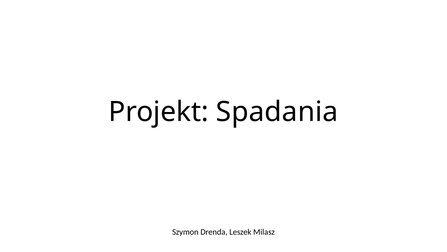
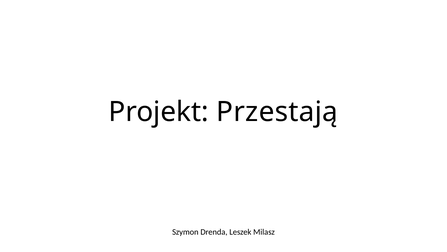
Spadania: Spadania -> Przestają
